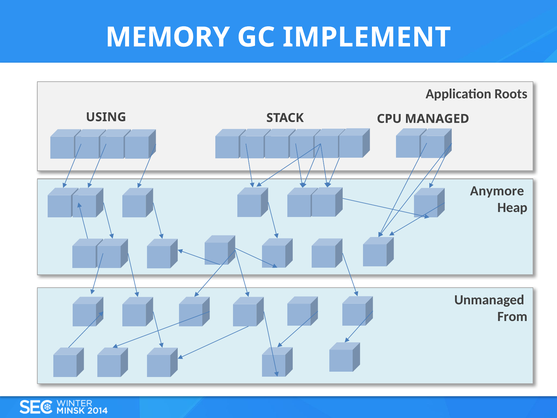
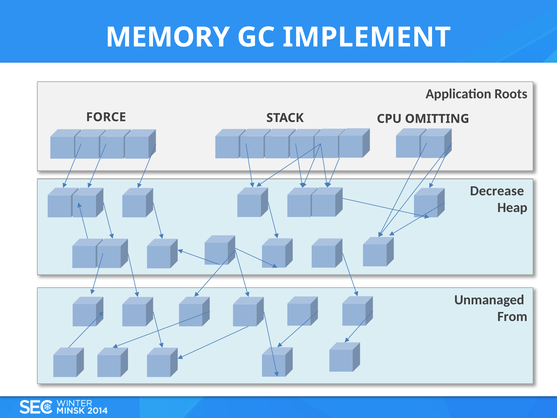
USING: USING -> FORCE
MANAGED: MANAGED -> OMITTING
Anymore: Anymore -> Decrease
